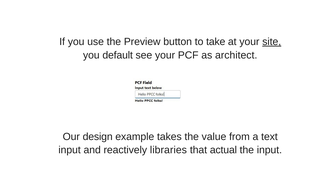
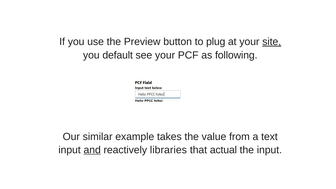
take: take -> plug
architect: architect -> following
design: design -> similar
and underline: none -> present
